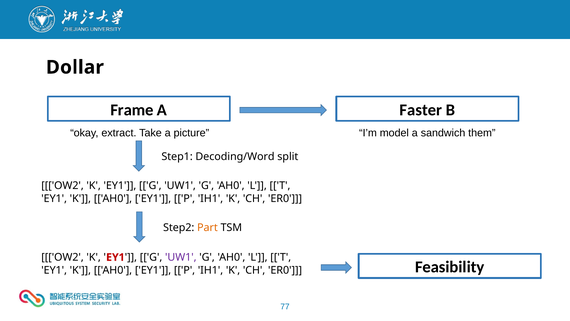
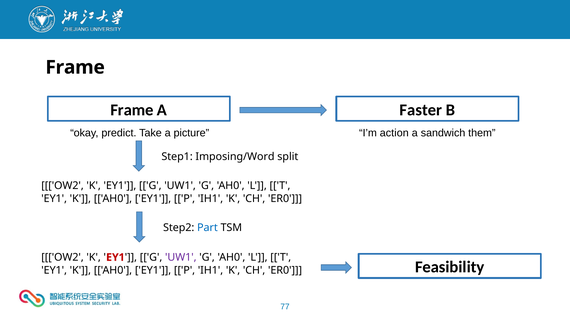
Dollar at (75, 67): Dollar -> Frame
extract: extract -> predict
model: model -> action
Decoding/Word: Decoding/Word -> Imposing/Word
Part colour: orange -> blue
